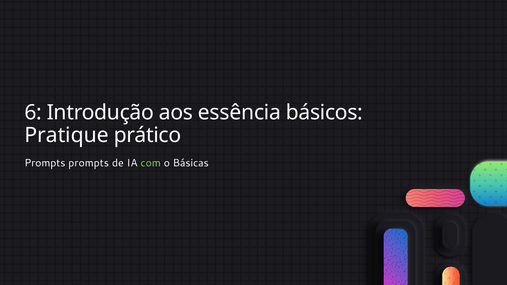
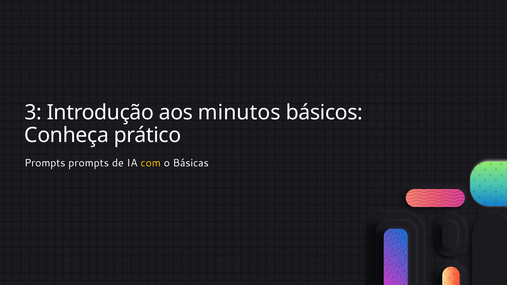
6: 6 -> 3
essência: essência -> minutos
Pratique: Pratique -> Conheça
com colour: light green -> yellow
